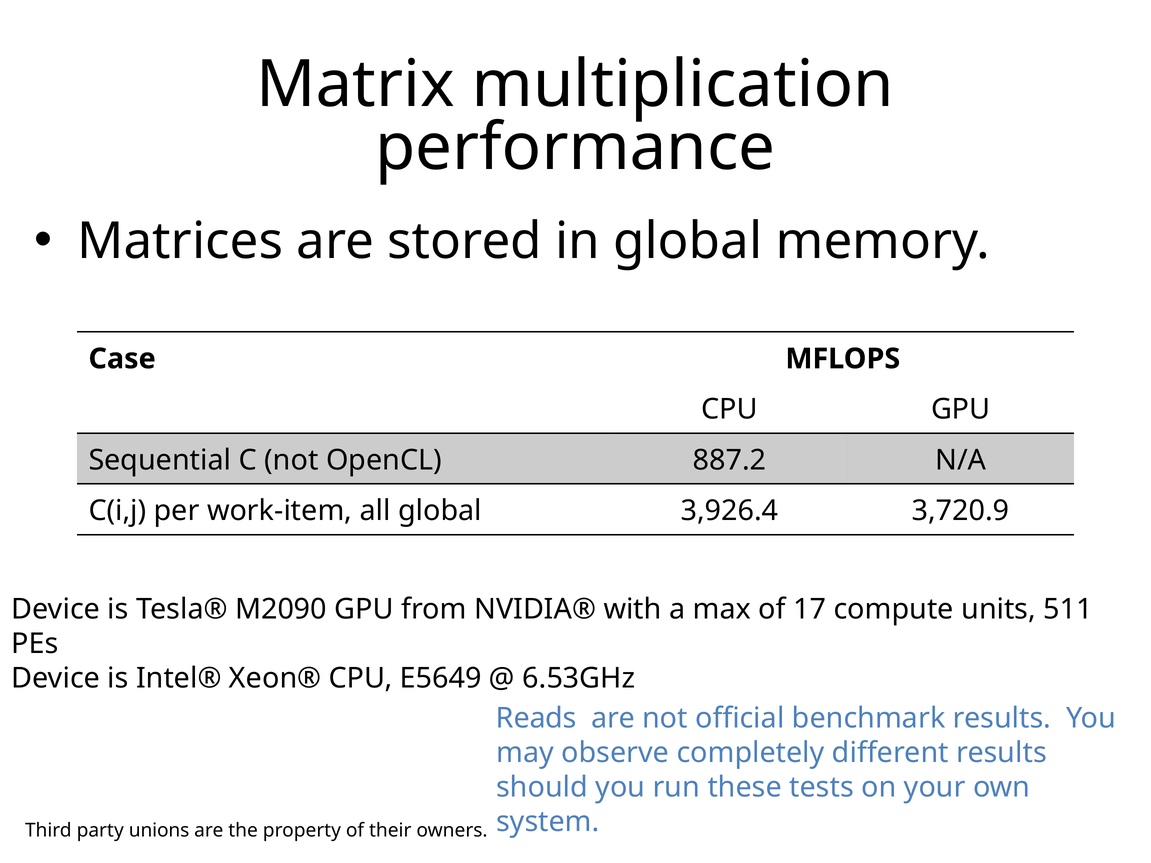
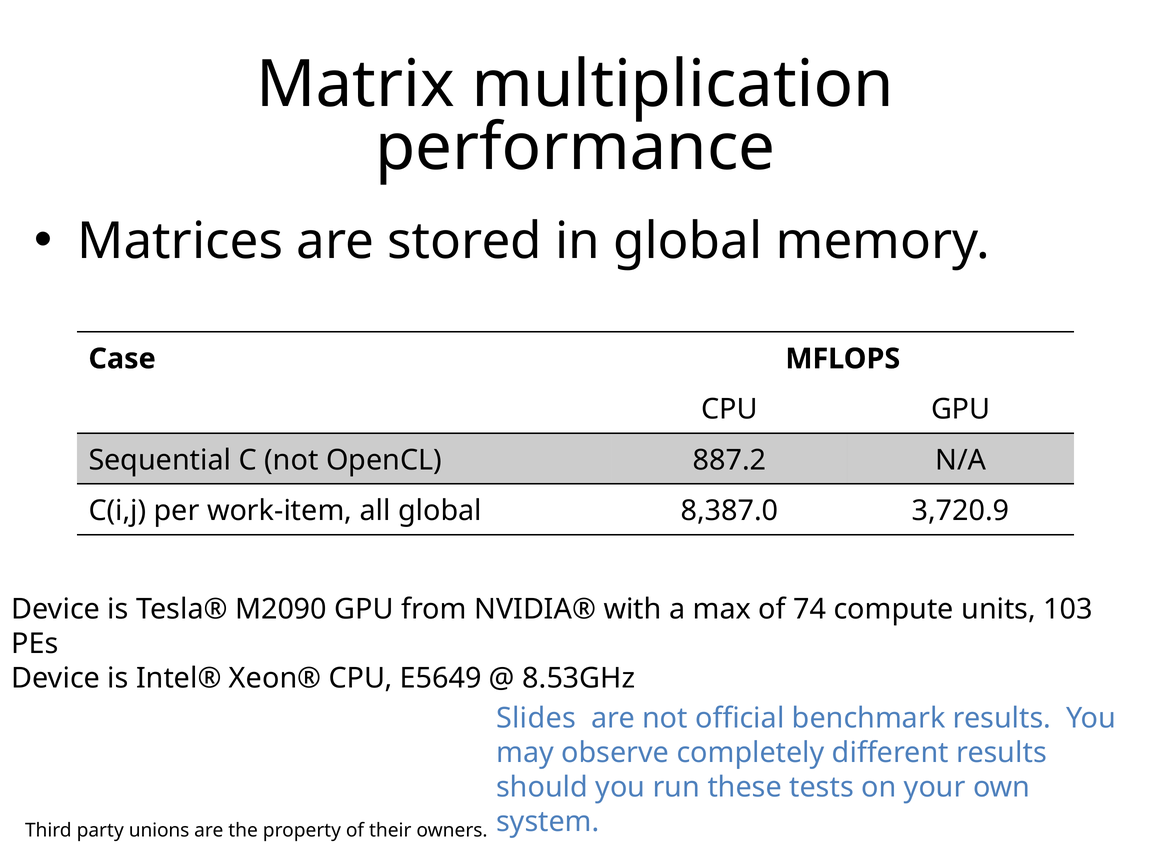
3,926.4: 3,926.4 -> 8,387.0
17: 17 -> 74
511: 511 -> 103
6.53GHz: 6.53GHz -> 8.53GHz
Reads: Reads -> Slides
